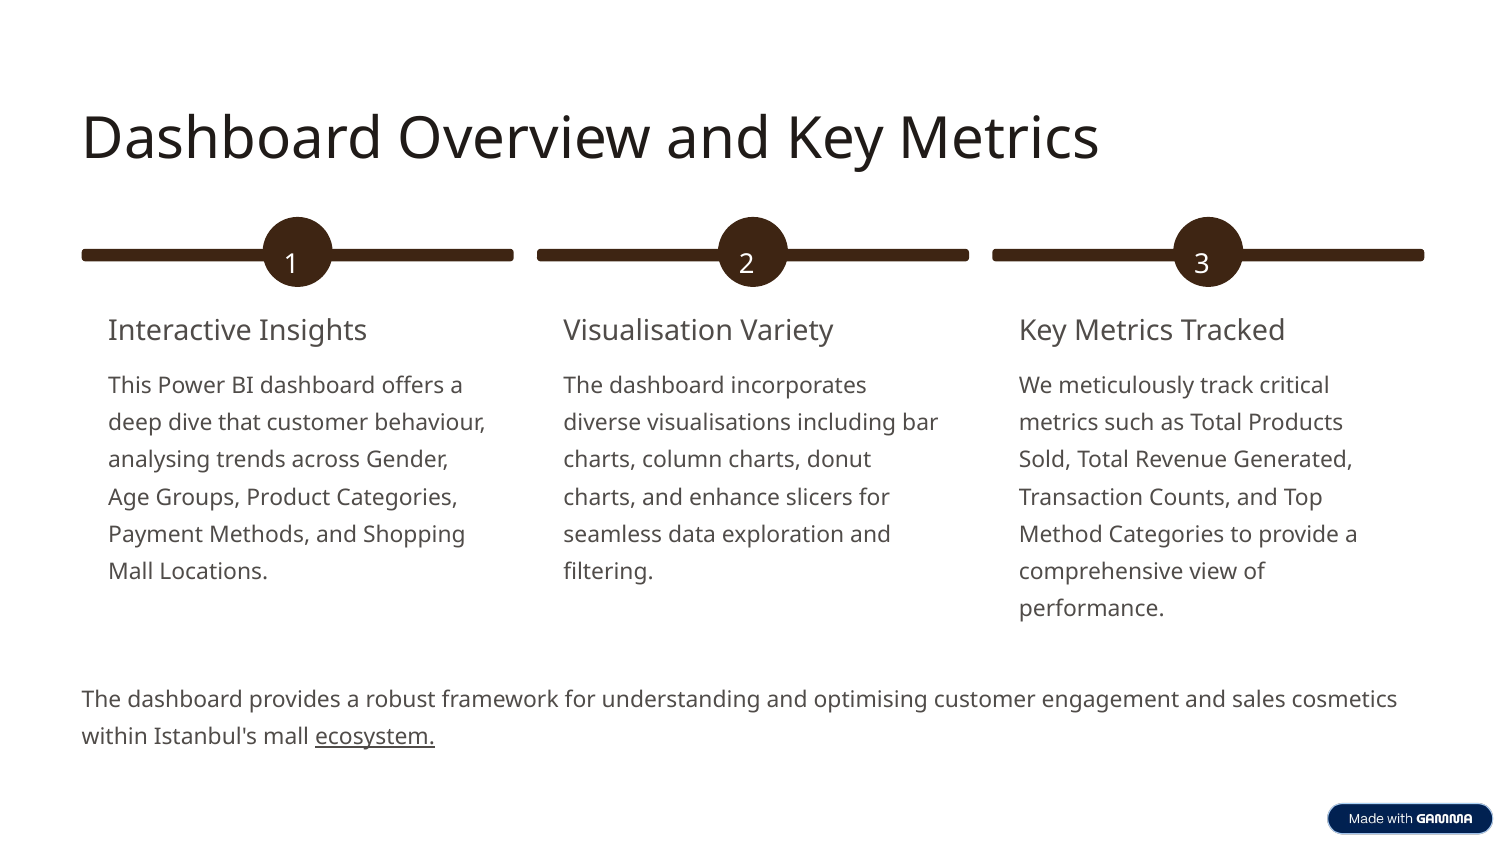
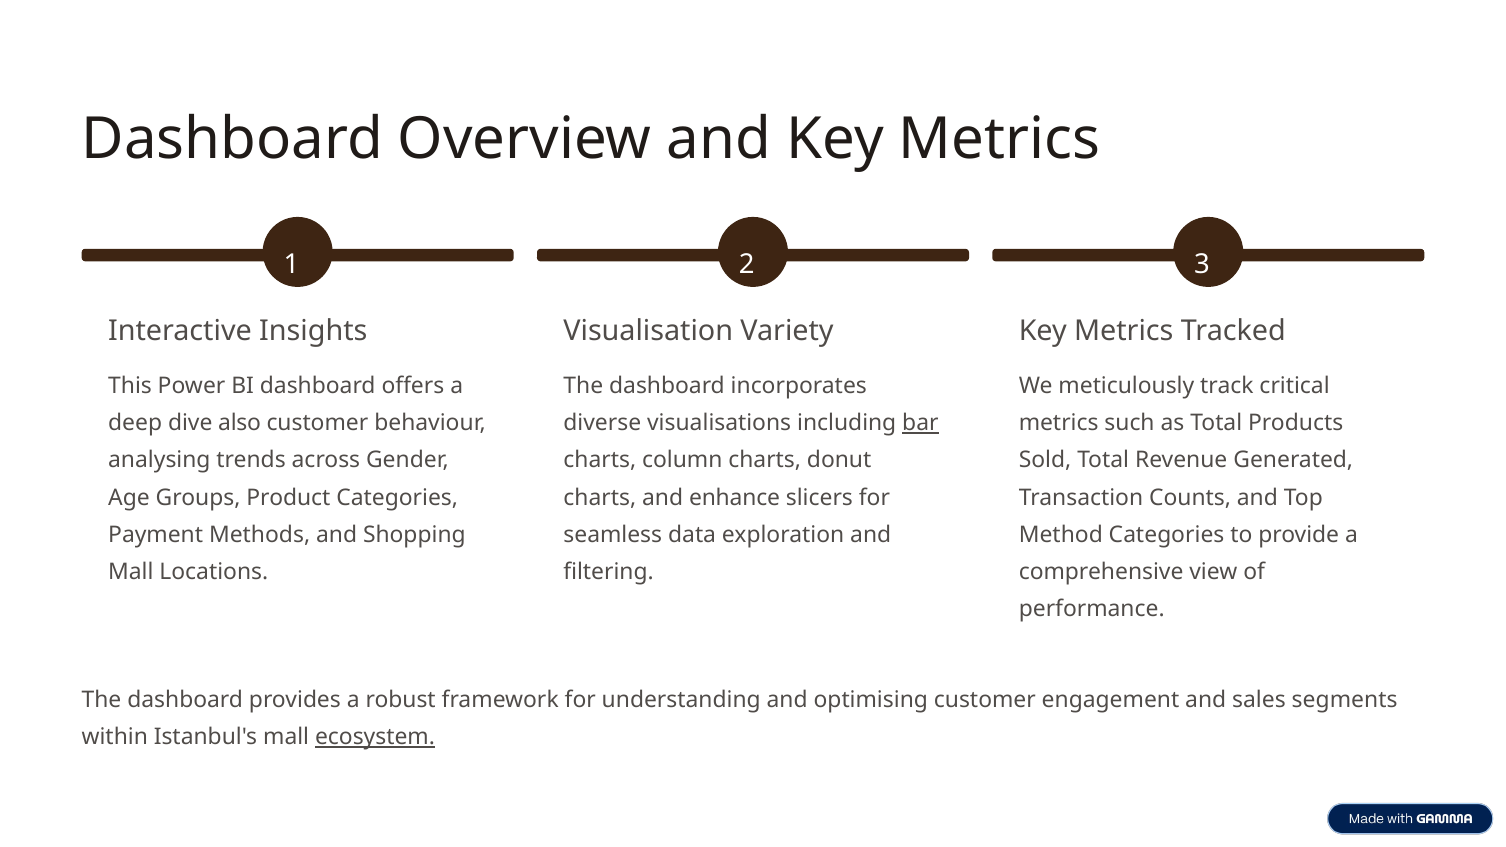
that: that -> also
bar underline: none -> present
cosmetics: cosmetics -> segments
